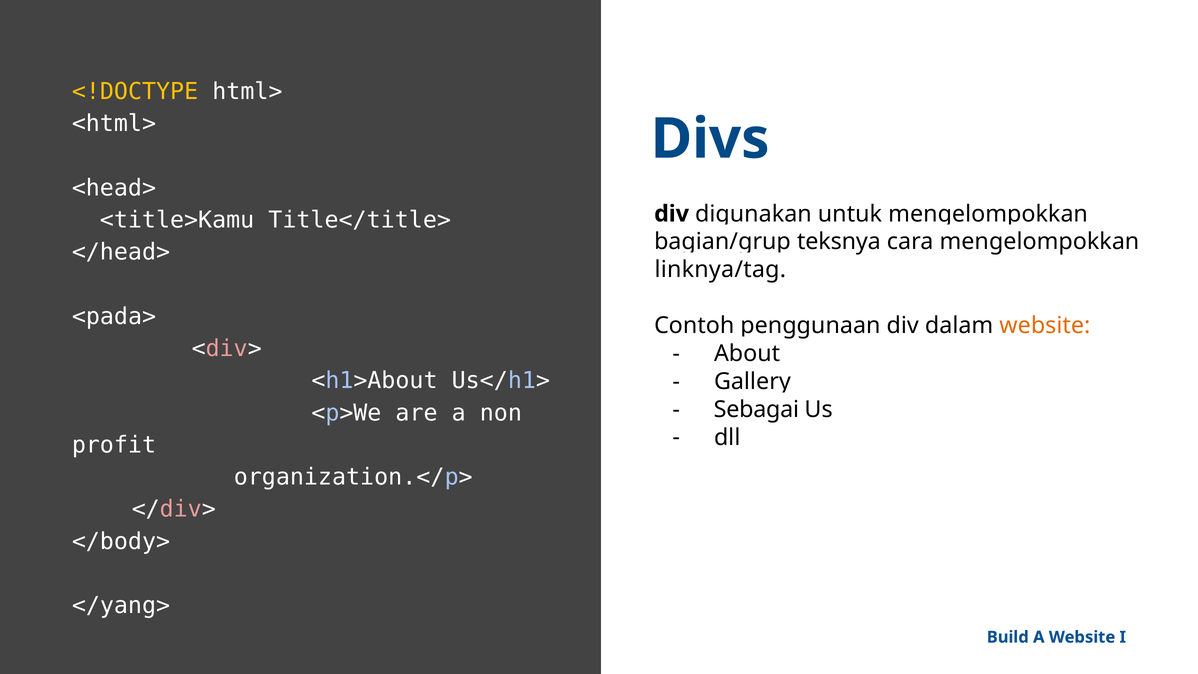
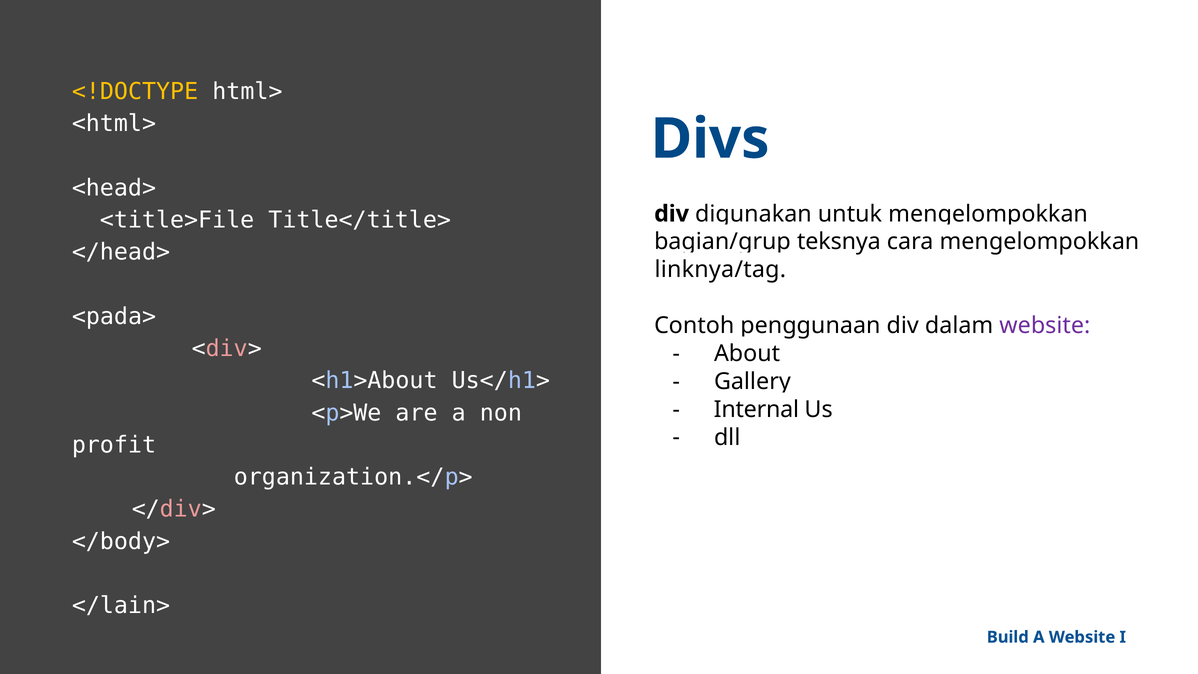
<title>Kamu: <title>Kamu -> <title>File
website at (1045, 326) colour: orange -> purple
Sebagai: Sebagai -> Internal
</yang>: </yang> -> </lain>
